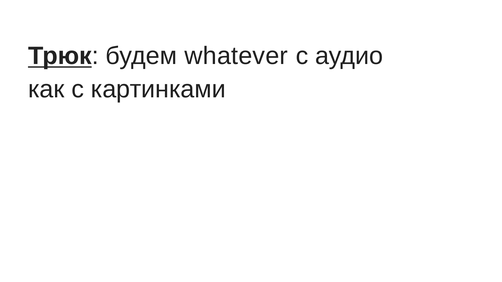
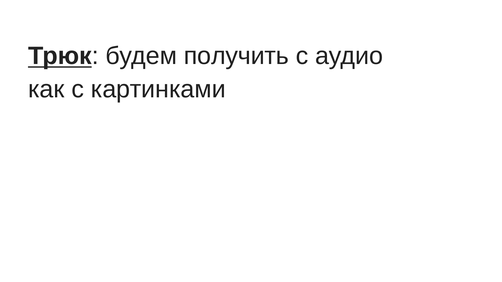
whatever: whatever -> получить
